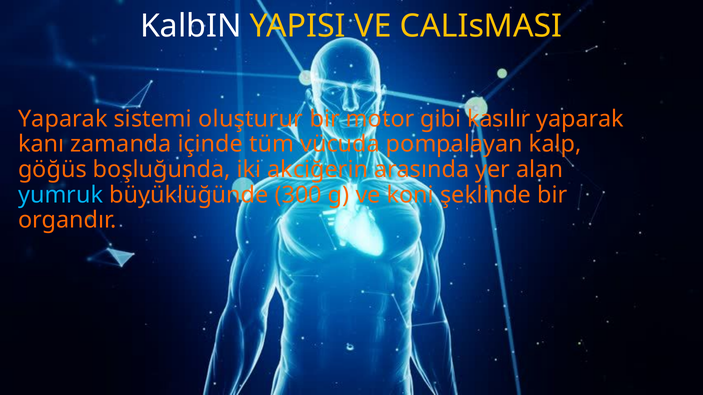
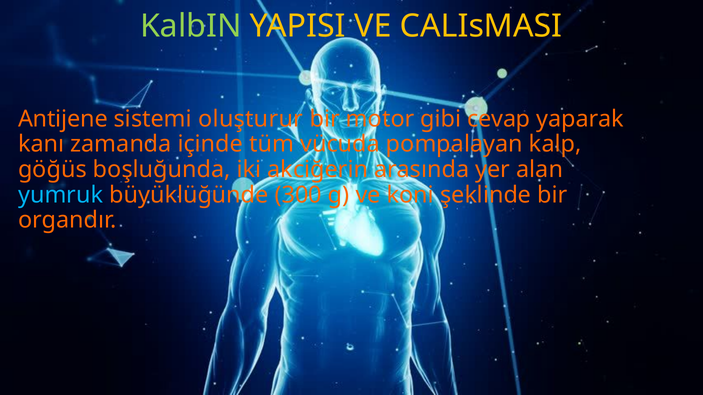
KalbIN colour: white -> light green
Yaparak at (63, 119): Yaparak -> Antijene
kasılır: kasılır -> cevap
